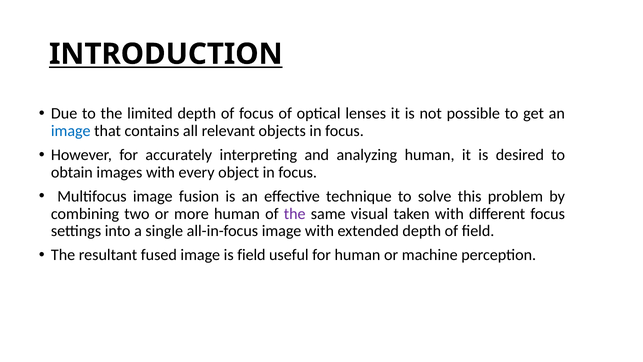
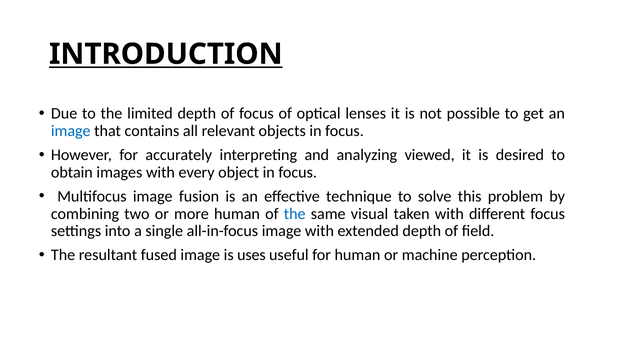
analyzing human: human -> viewed
the at (295, 214) colour: purple -> blue
is field: field -> uses
